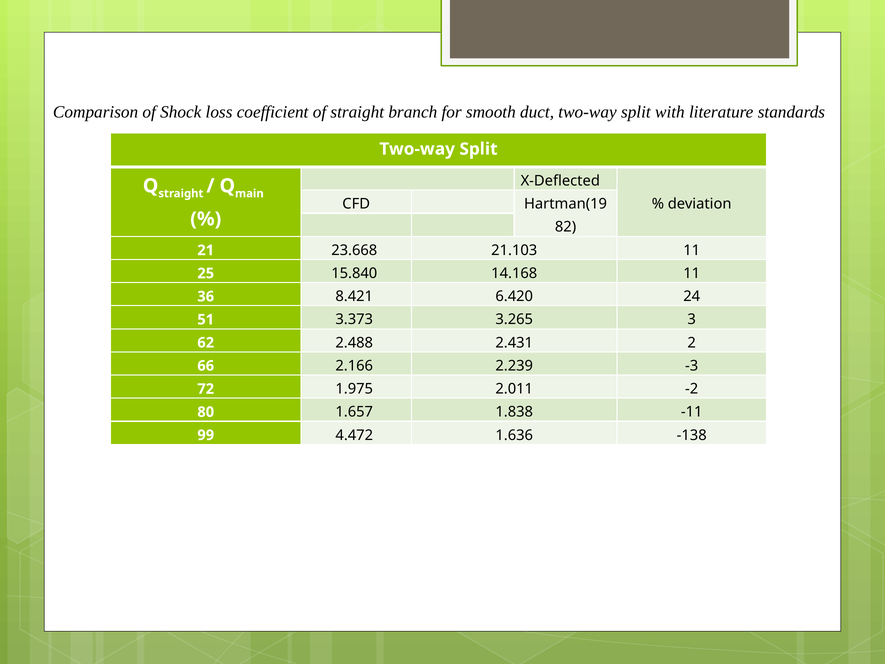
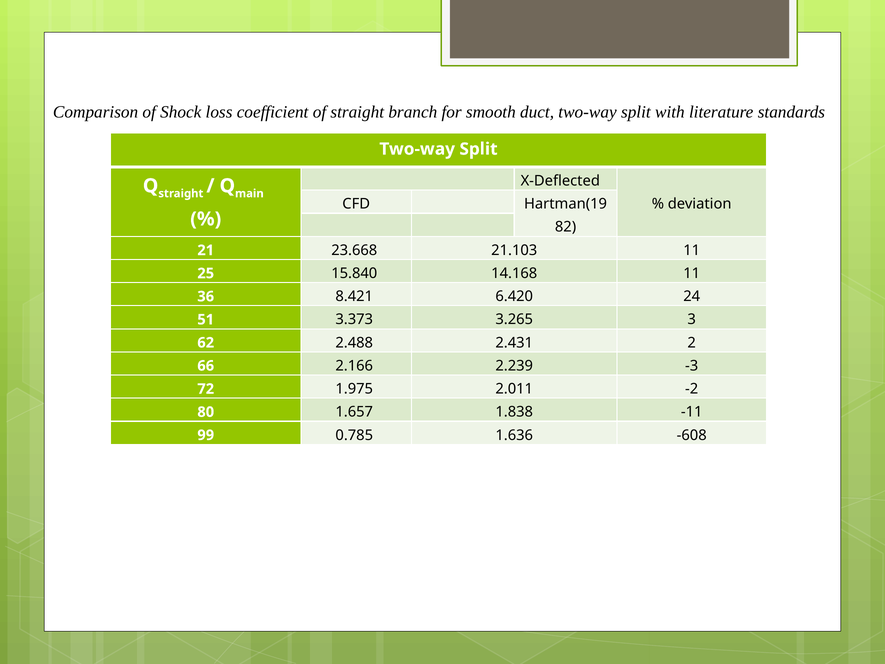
4.472: 4.472 -> 0.785
-138: -138 -> -608
